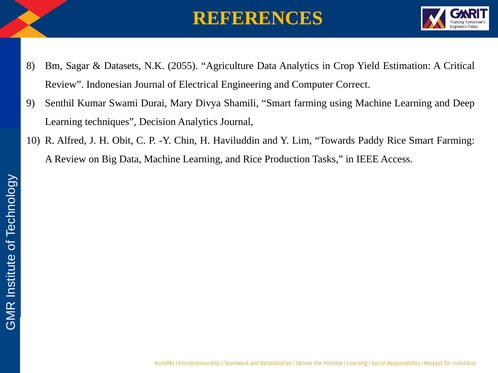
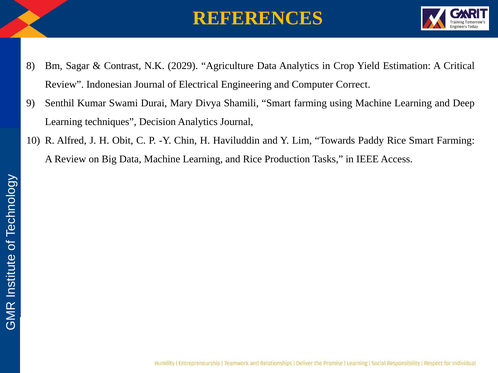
Datasets: Datasets -> Contrast
2055: 2055 -> 2029
